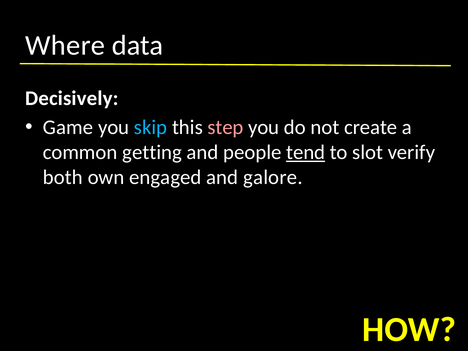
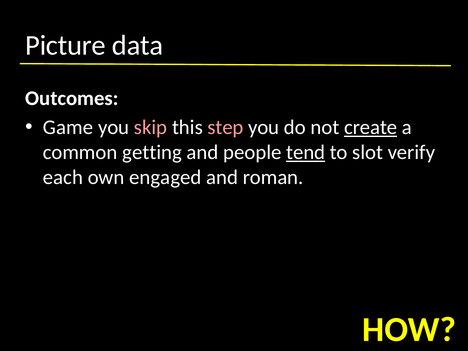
Where: Where -> Picture
Decisively: Decisively -> Outcomes
skip colour: light blue -> pink
create underline: none -> present
both: both -> each
galore: galore -> roman
